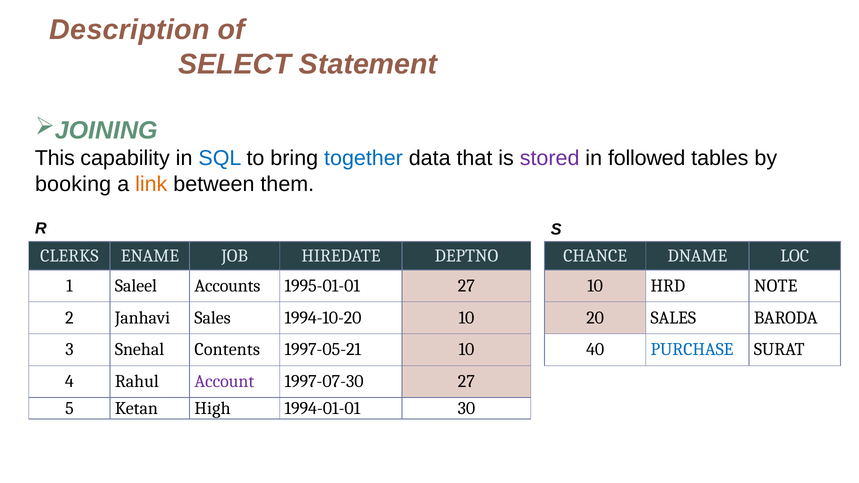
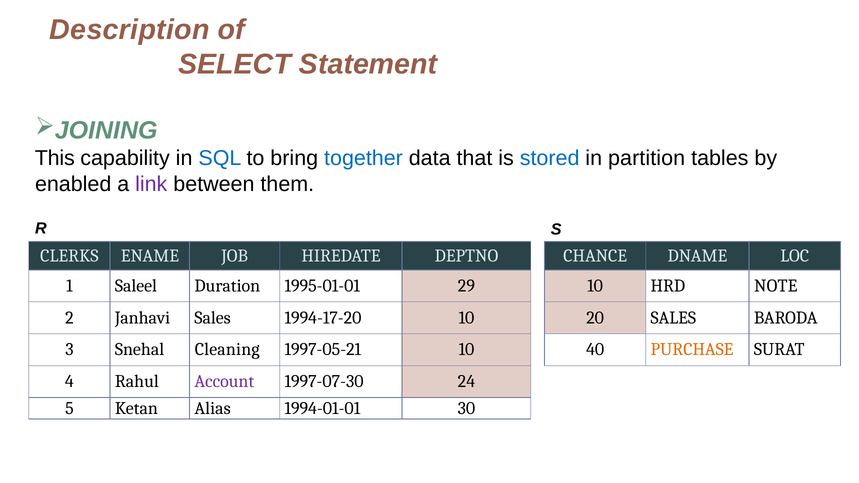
stored colour: purple -> blue
followed: followed -> partition
booking: booking -> enabled
link colour: orange -> purple
Accounts: Accounts -> Duration
1995-01-01 27: 27 -> 29
1994-10-20: 1994-10-20 -> 1994-17-20
Contents: Contents -> Cleaning
PURCHASE colour: blue -> orange
1997-07-30 27: 27 -> 24
High: High -> Alias
